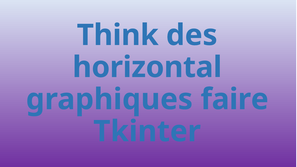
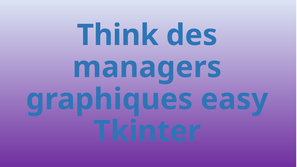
horizontal: horizontal -> managers
faire: faire -> easy
